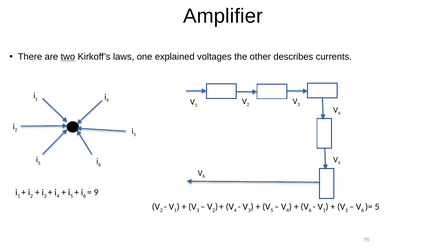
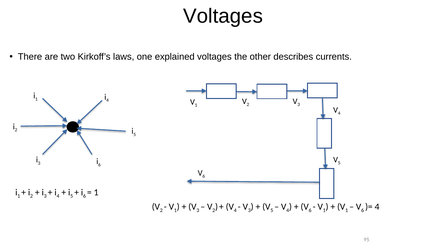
Amplifier at (223, 16): Amplifier -> Voltages
two underline: present -> none
9 at (96, 192): 9 -> 1
5 at (377, 206): 5 -> 4
